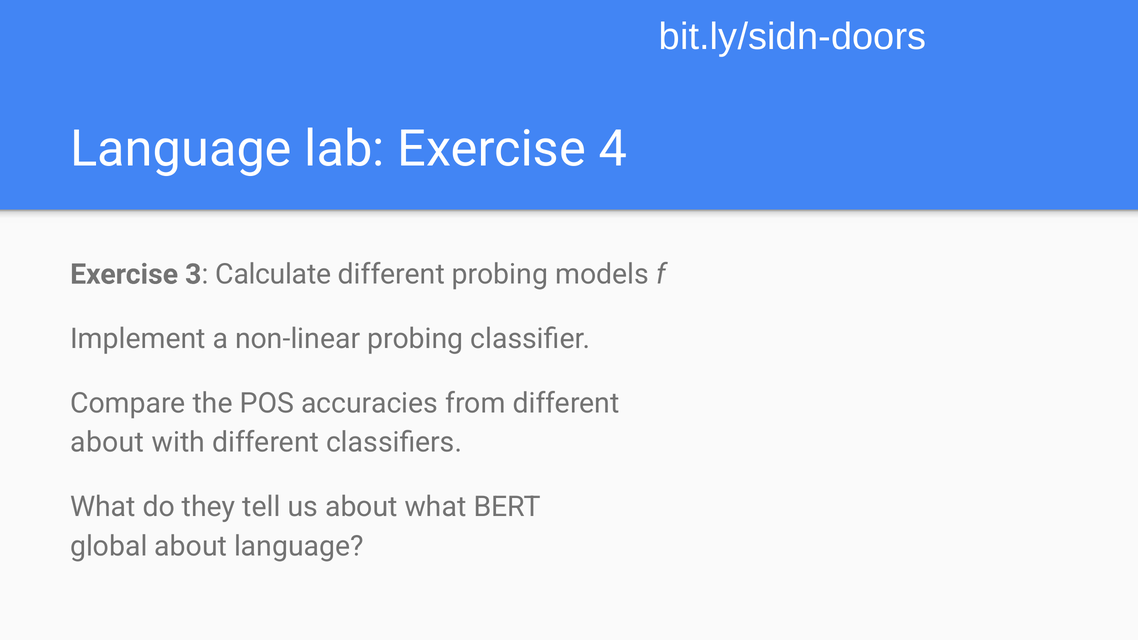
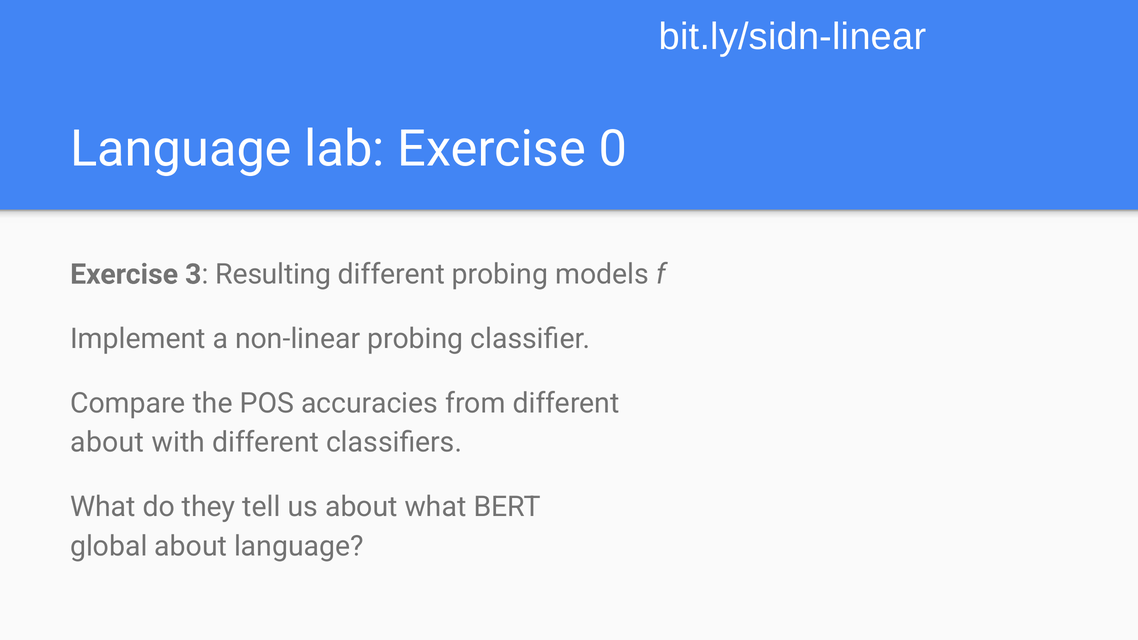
bit.ly/sidn-doors: bit.ly/sidn-doors -> bit.ly/sidn-linear
4: 4 -> 0
Calculate: Calculate -> Resulting
